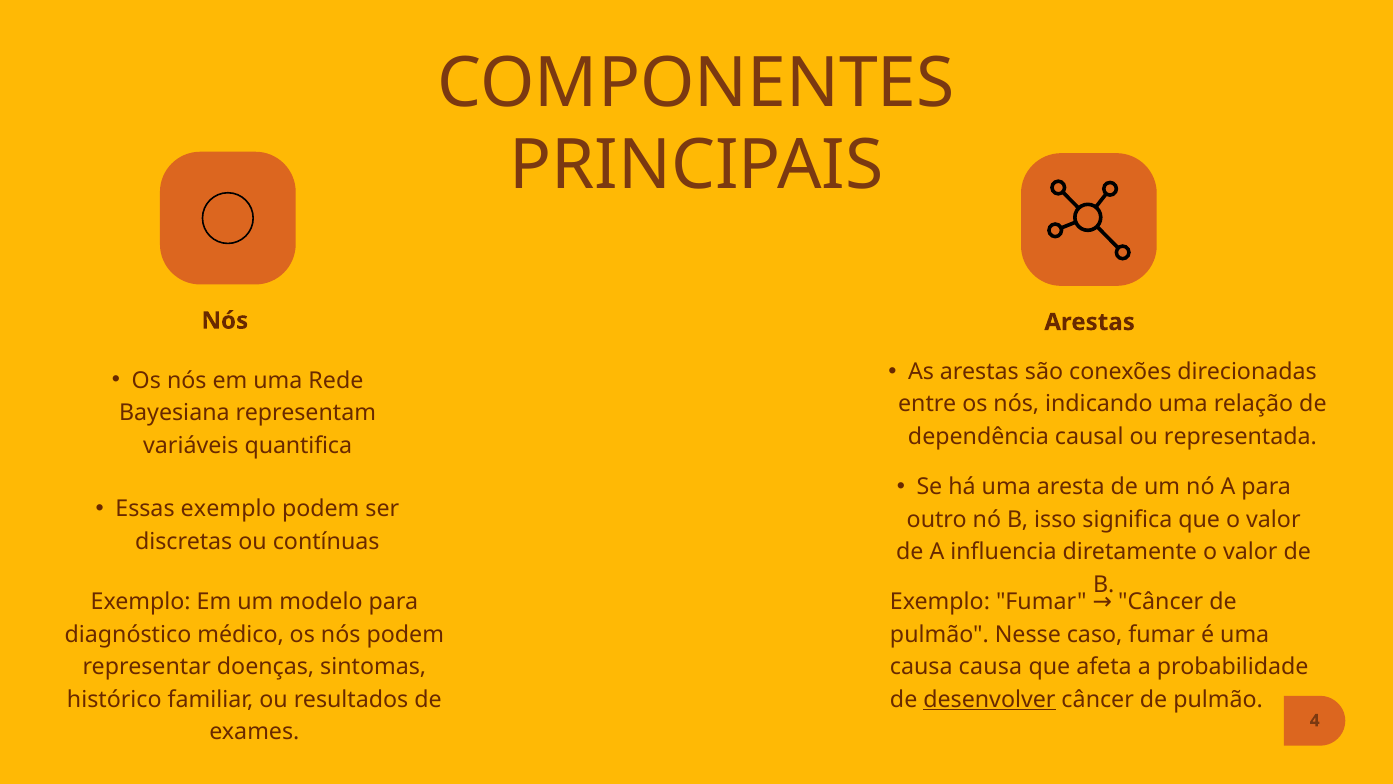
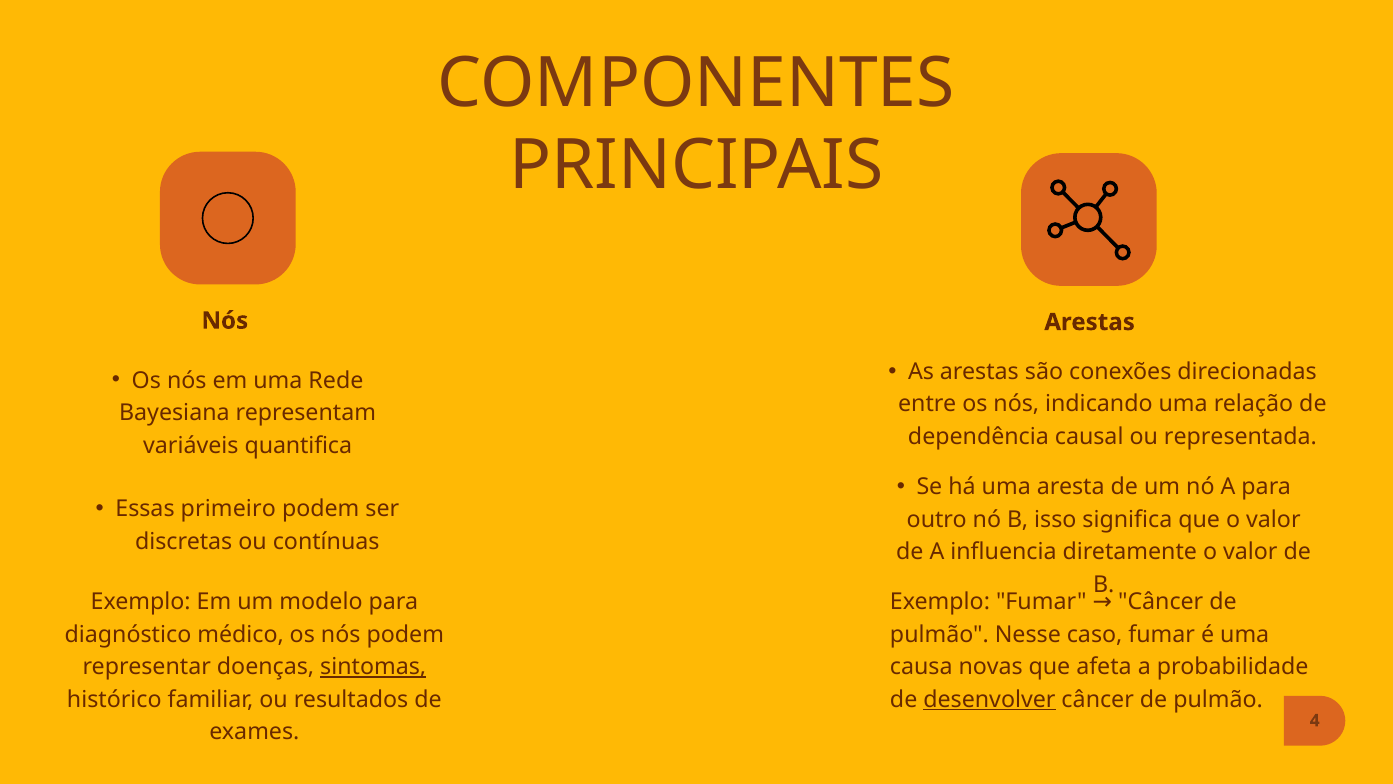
Essas exemplo: exemplo -> primeiro
causa causa: causa -> novas
sintomas underline: none -> present
